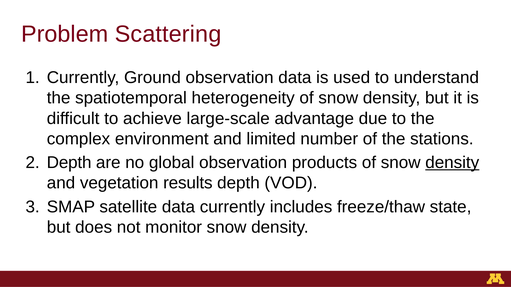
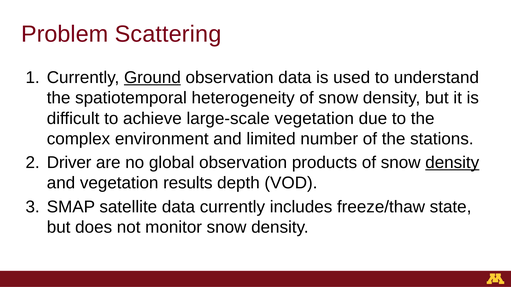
Ground underline: none -> present
large-scale advantage: advantage -> vegetation
Depth at (69, 163): Depth -> Driver
